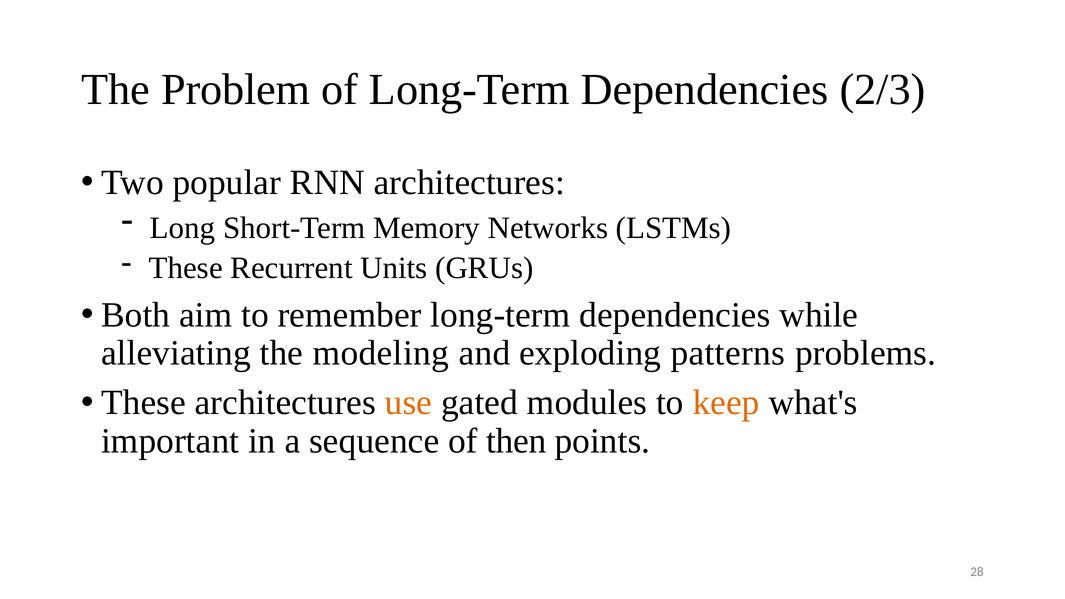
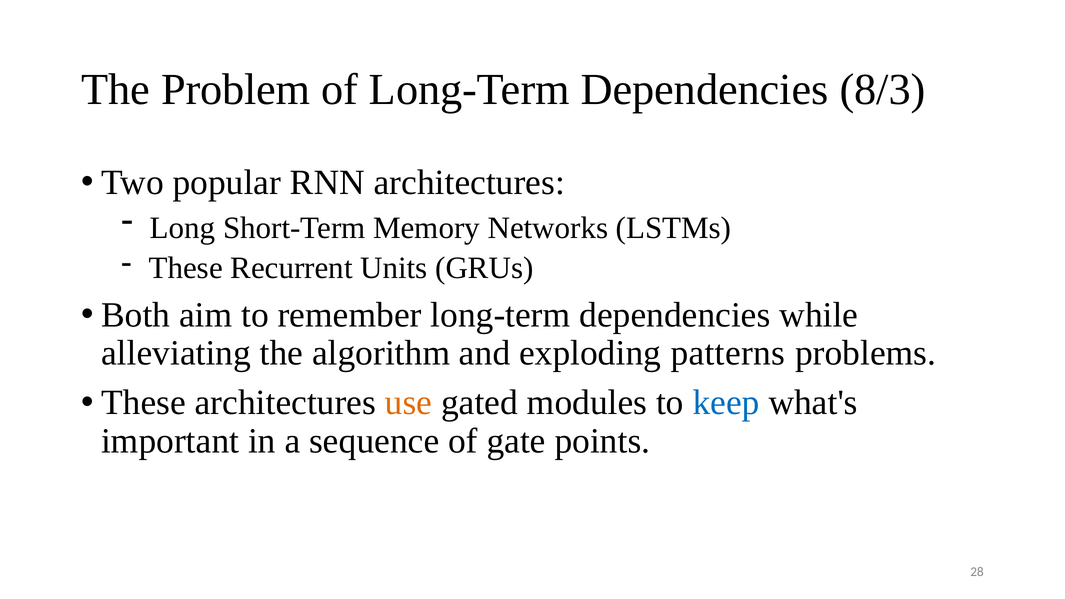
2/3: 2/3 -> 8/3
modeling: modeling -> algorithm
keep colour: orange -> blue
then: then -> gate
